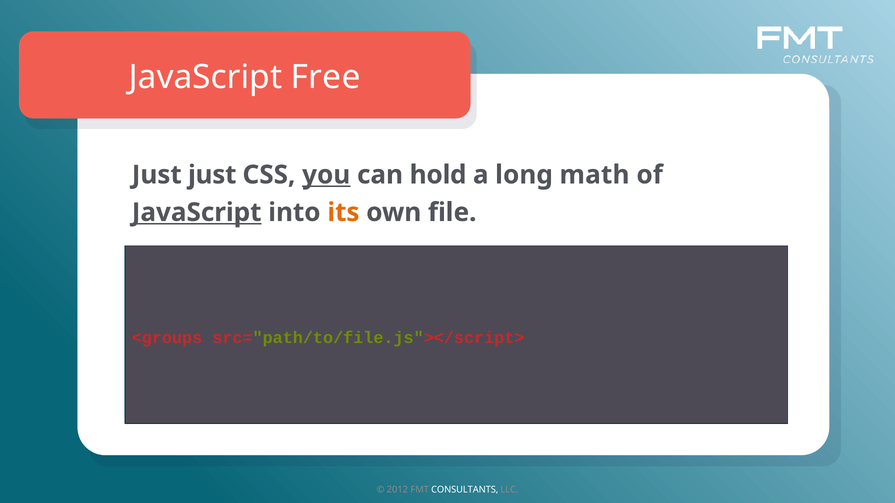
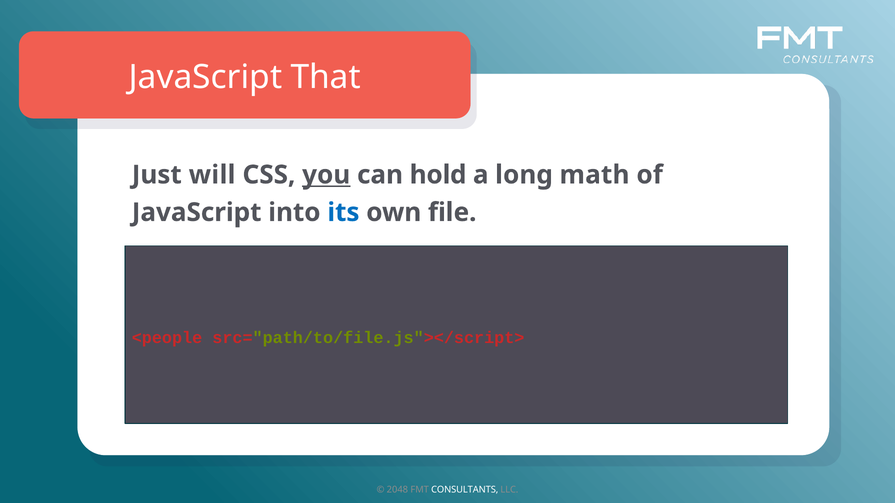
Free: Free -> That
Just just: just -> will
JavaScript at (197, 213) underline: present -> none
its colour: orange -> blue
<groups: <groups -> <people
2012: 2012 -> 2048
